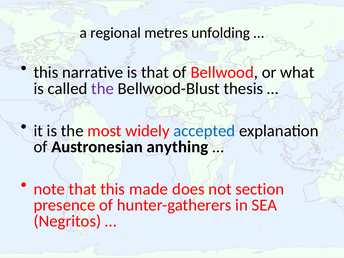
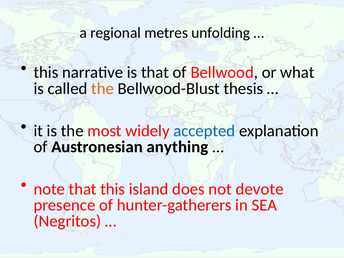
the at (103, 89) colour: purple -> orange
made: made -> island
section: section -> devote
